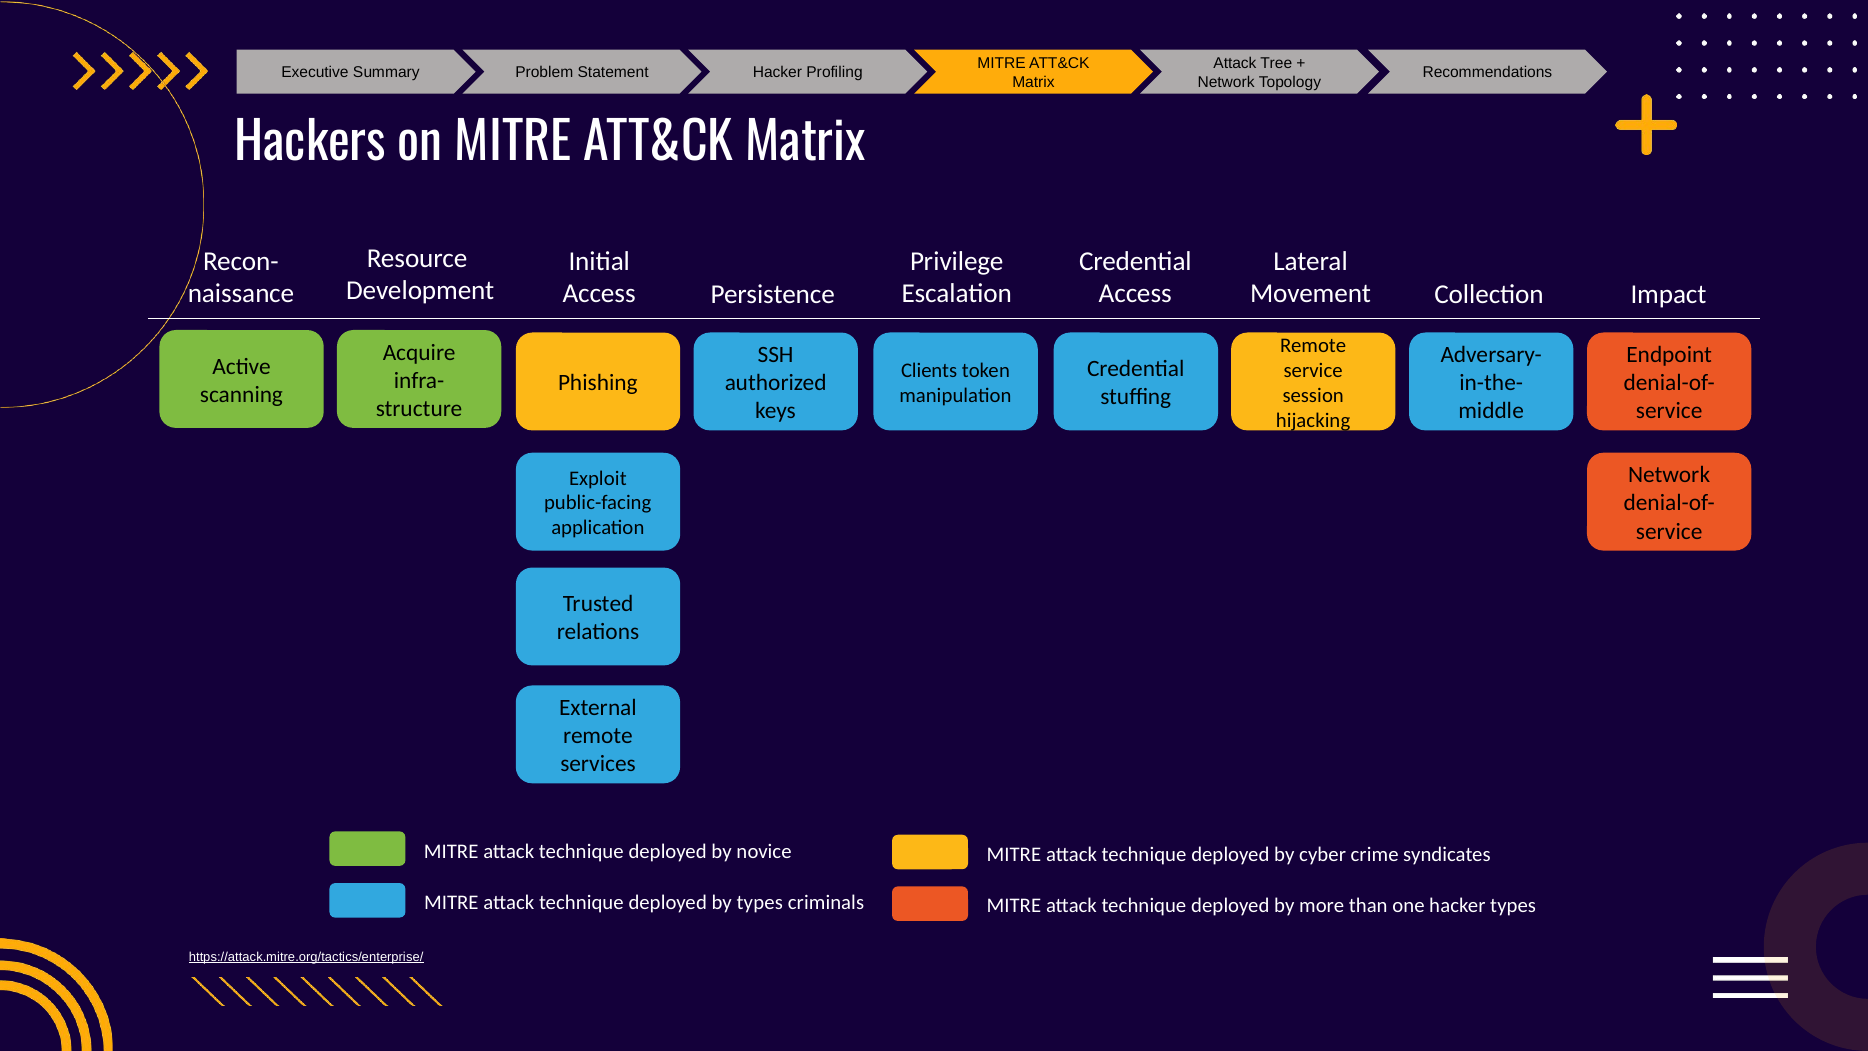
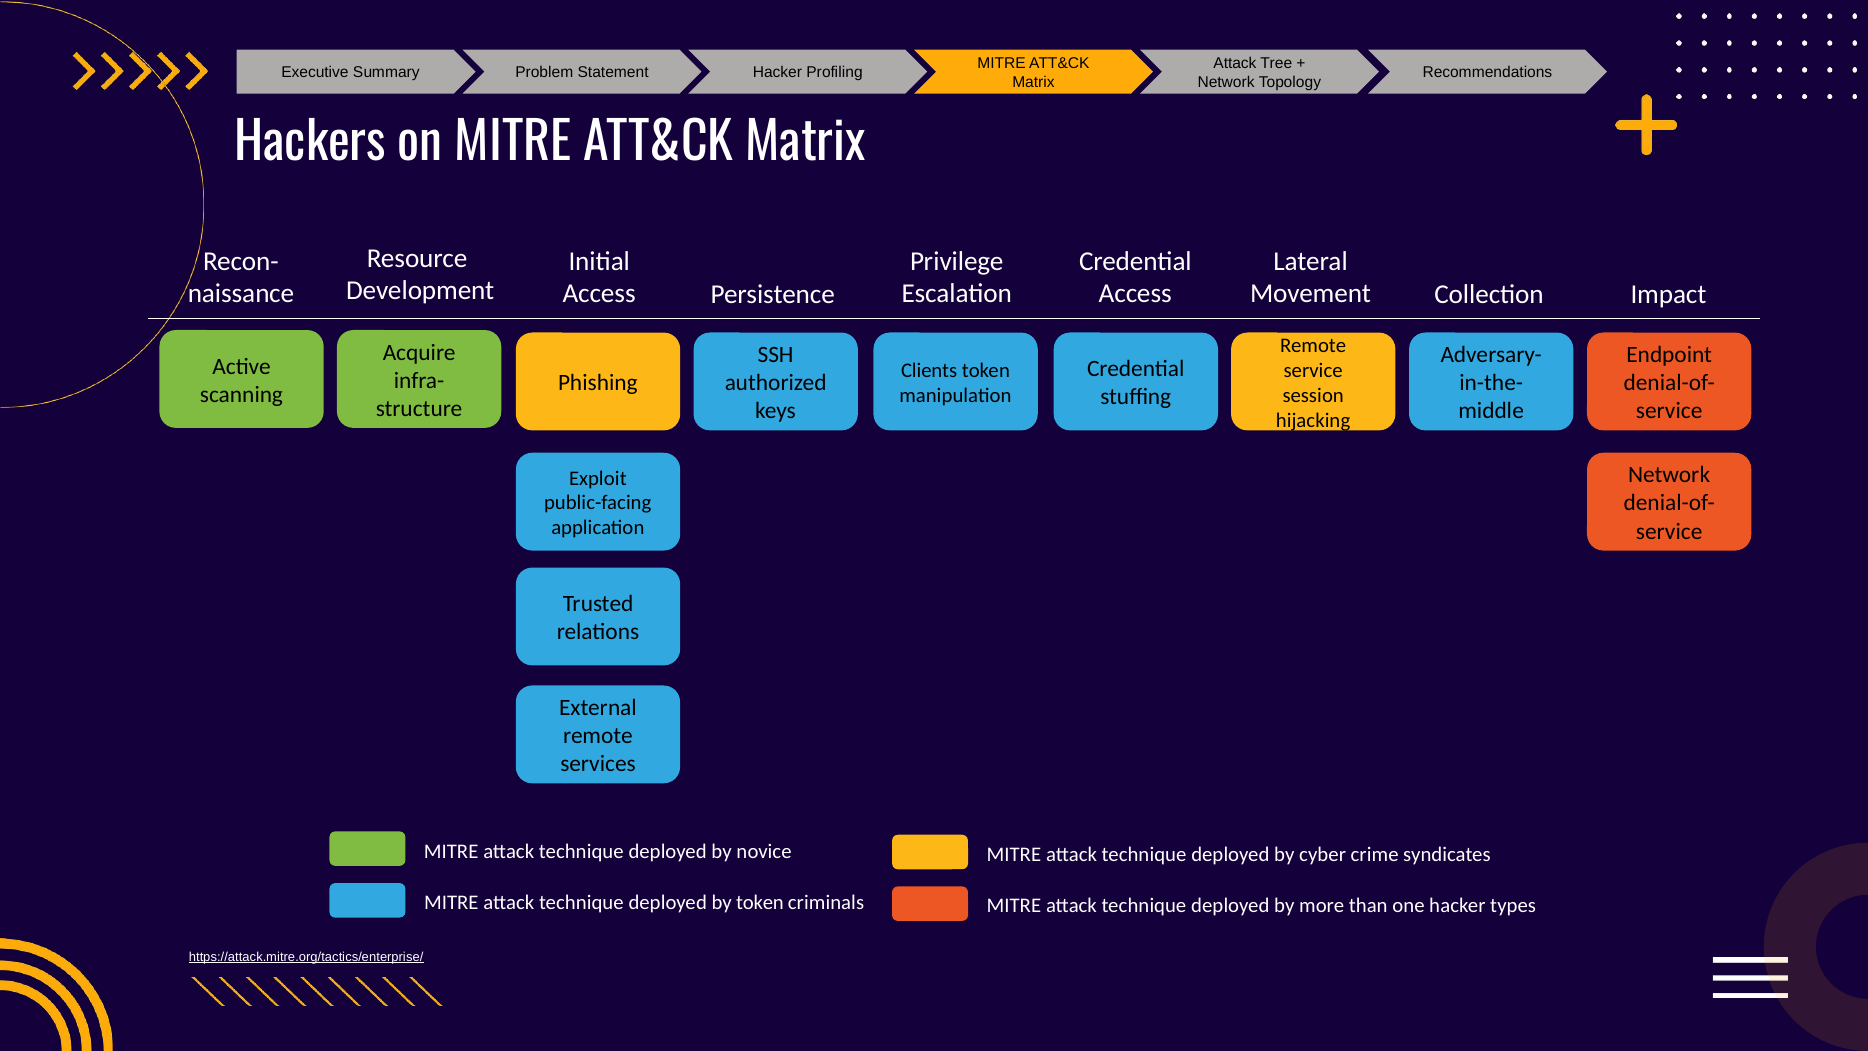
by types: types -> token
